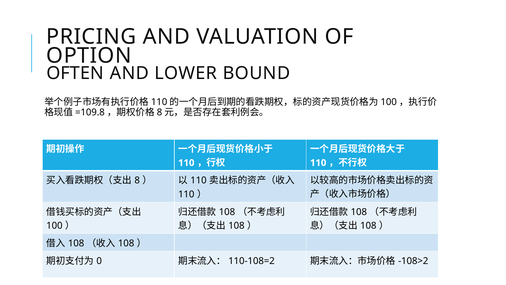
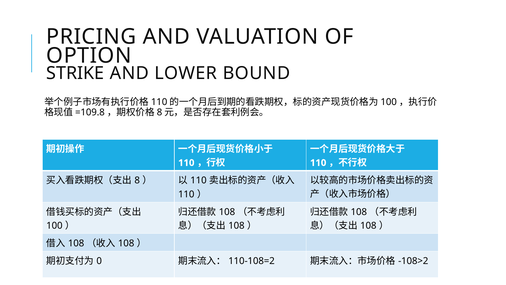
OFTEN: OFTEN -> STRIKE
